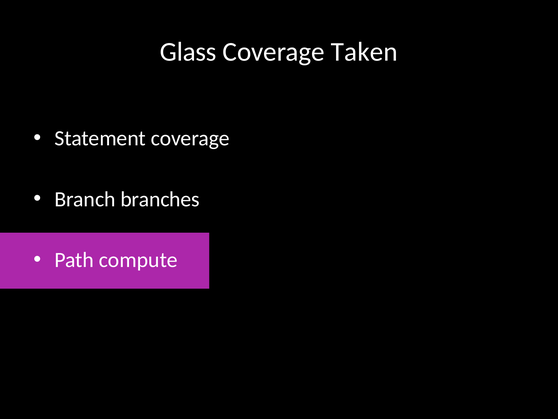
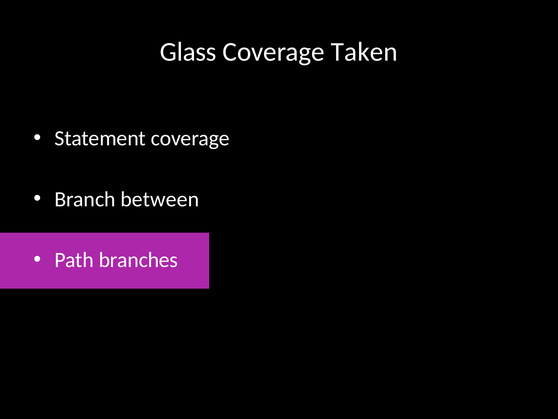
branches: branches -> between
compute: compute -> branches
